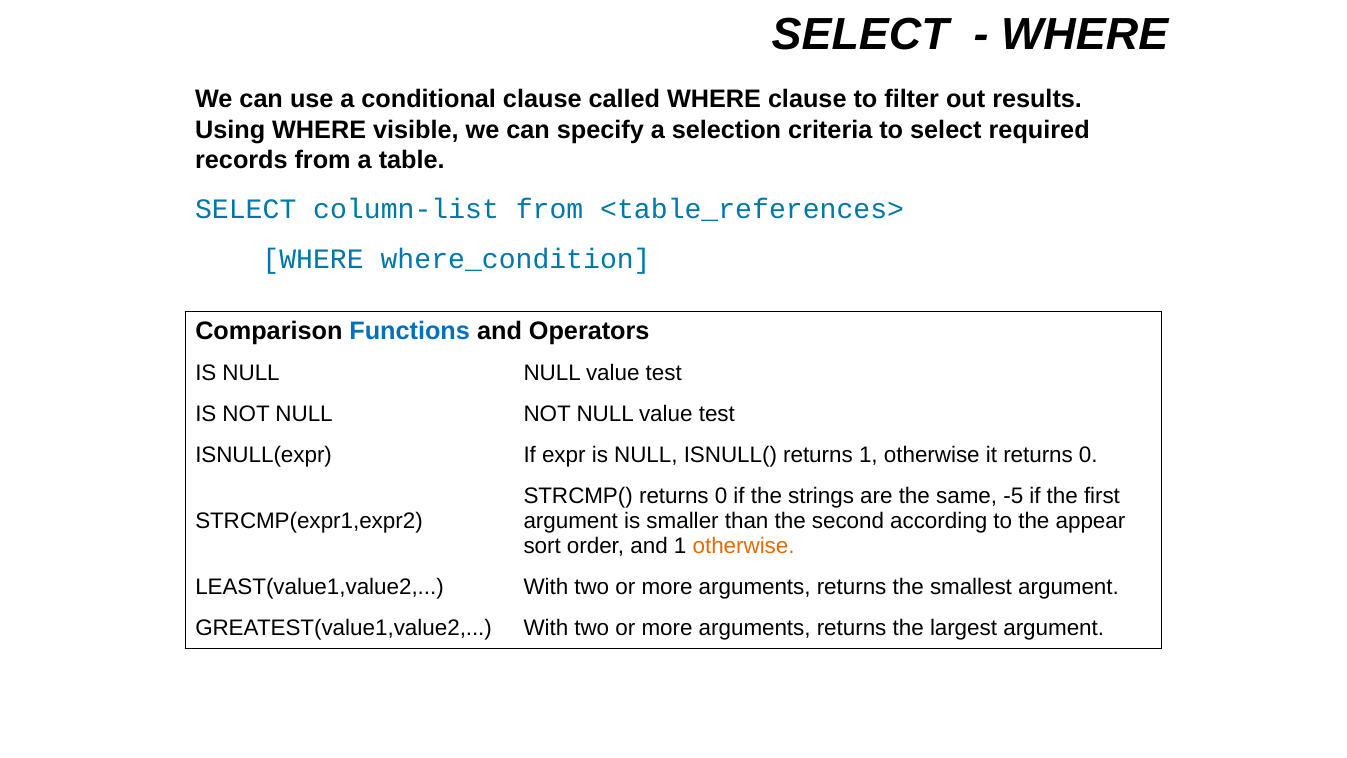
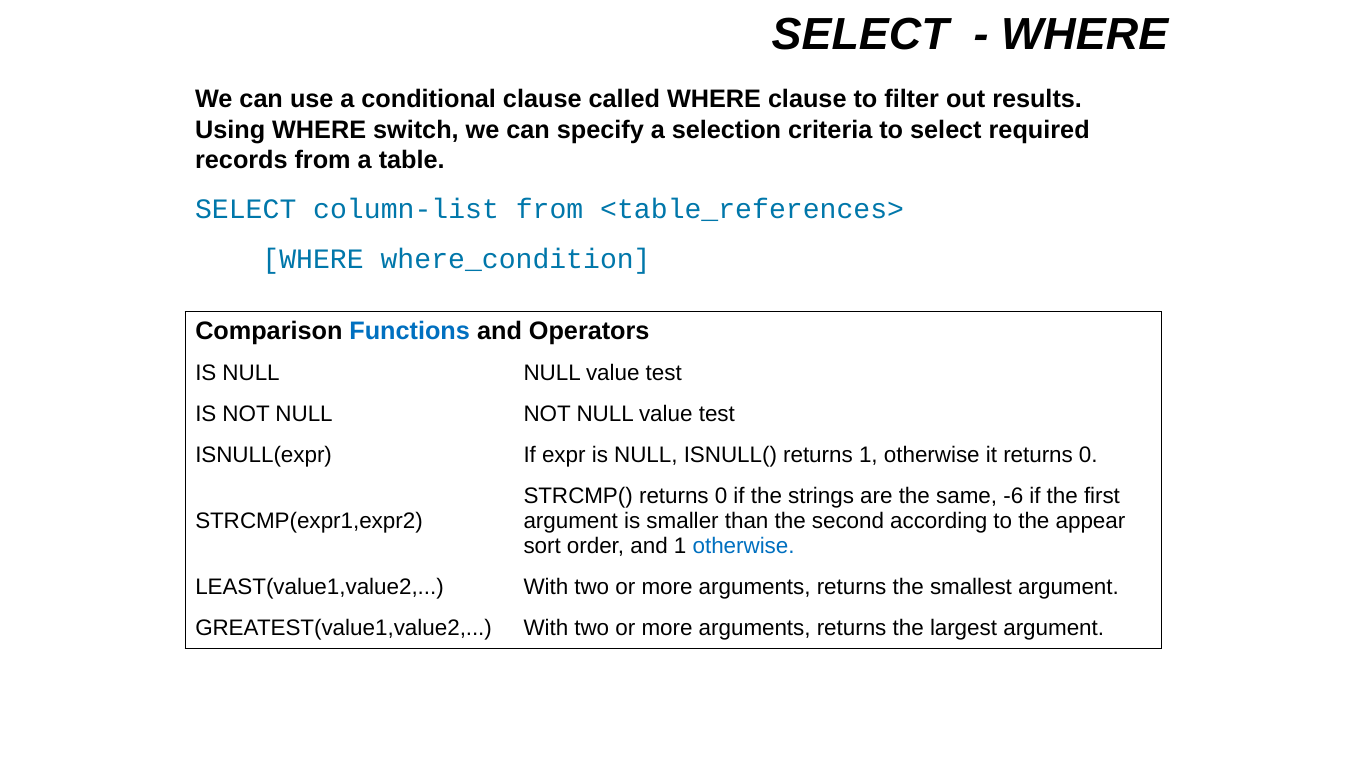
visible: visible -> switch
-5: -5 -> -6
otherwise at (744, 546) colour: orange -> blue
